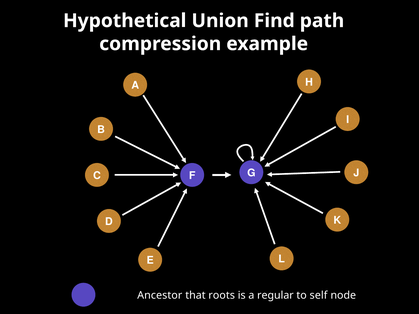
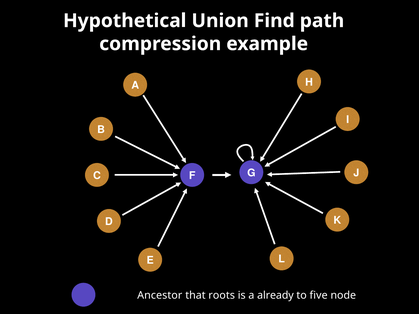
regular: regular -> already
self: self -> five
